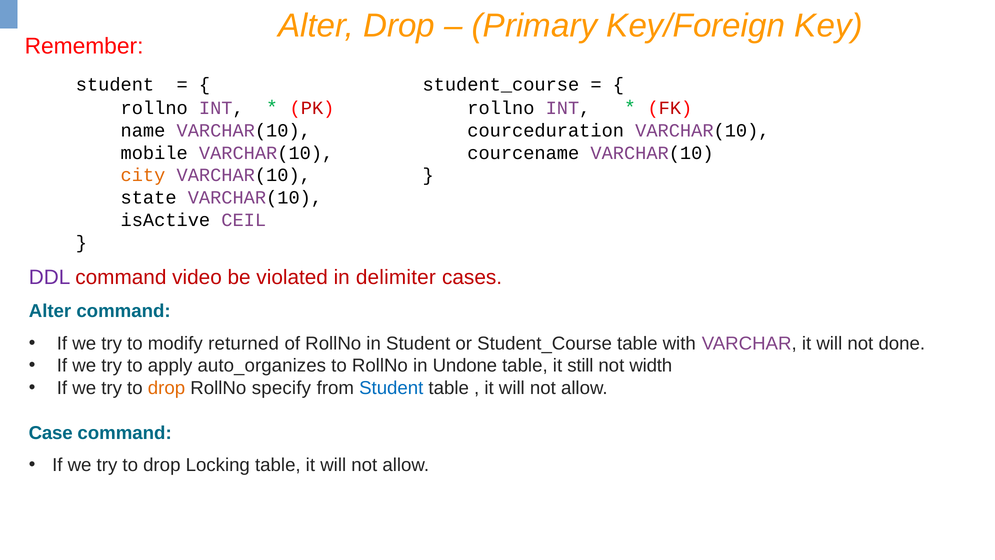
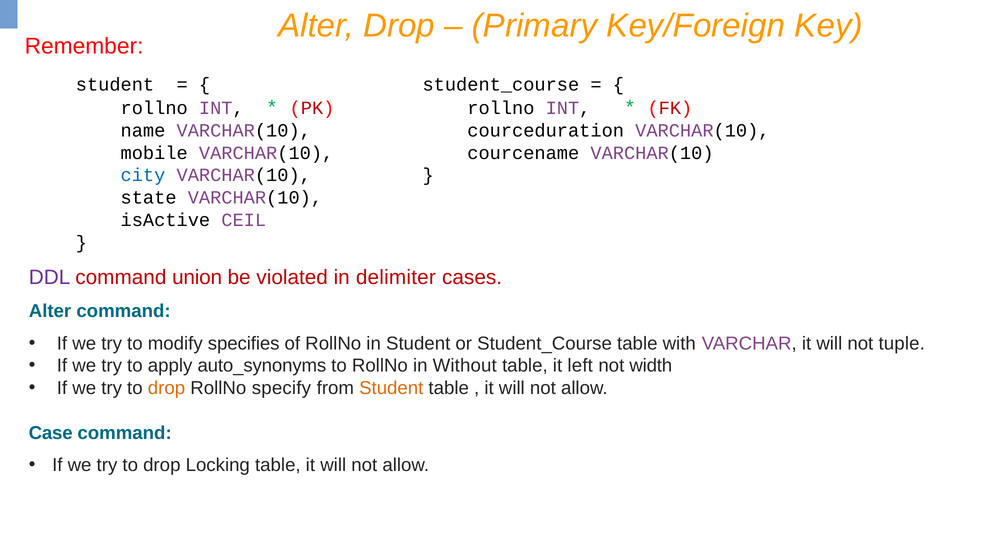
city colour: orange -> blue
video: video -> union
returned: returned -> specifies
done: done -> tuple
auto_organizes: auto_organizes -> auto_synonyms
Undone: Undone -> Without
still: still -> left
Student at (391, 388) colour: blue -> orange
